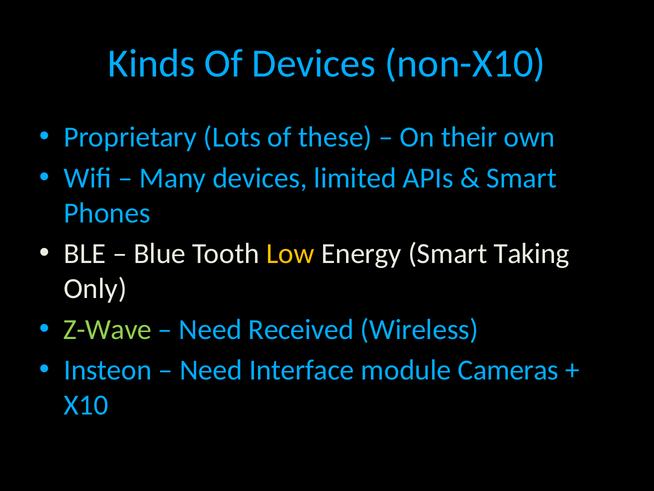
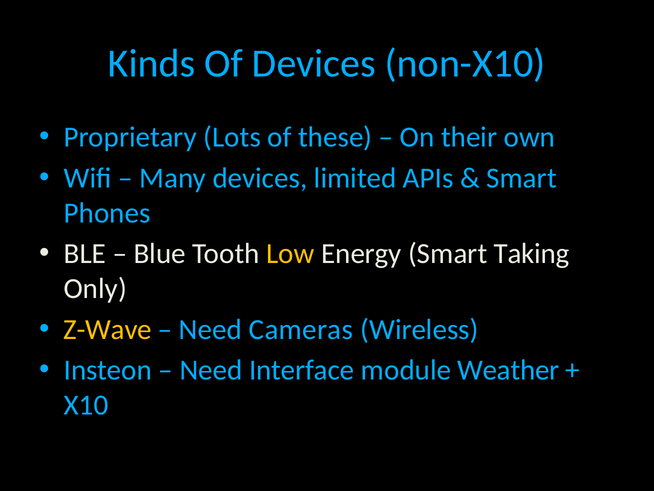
Z-Wave colour: light green -> yellow
Received: Received -> Cameras
Cameras: Cameras -> Weather
